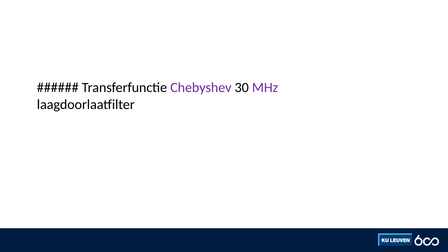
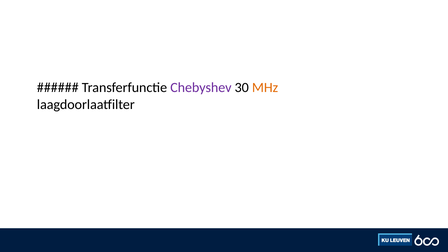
MHz colour: purple -> orange
